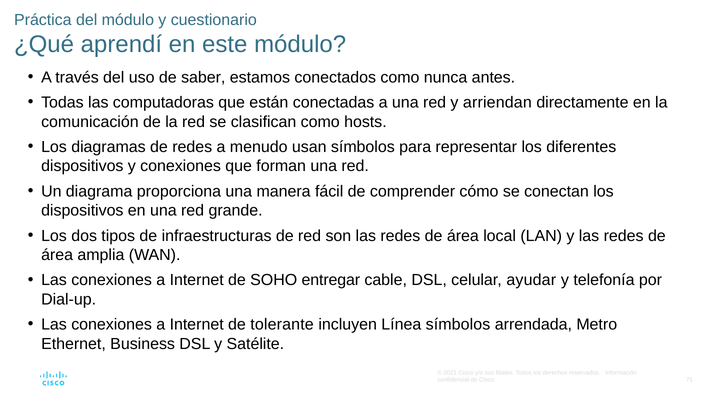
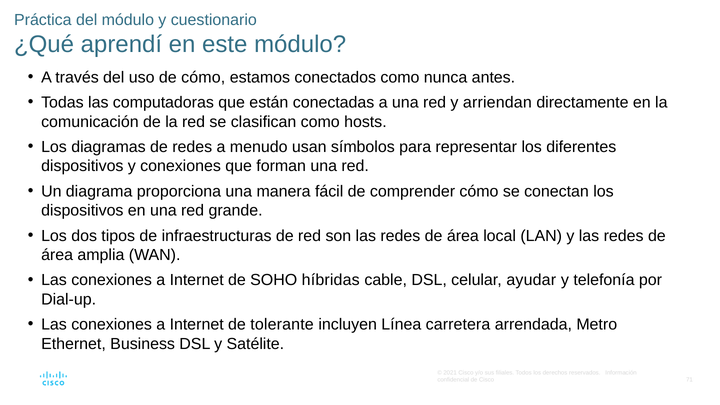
de saber: saber -> cómo
entregar: entregar -> híbridas
Línea símbolos: símbolos -> carretera
